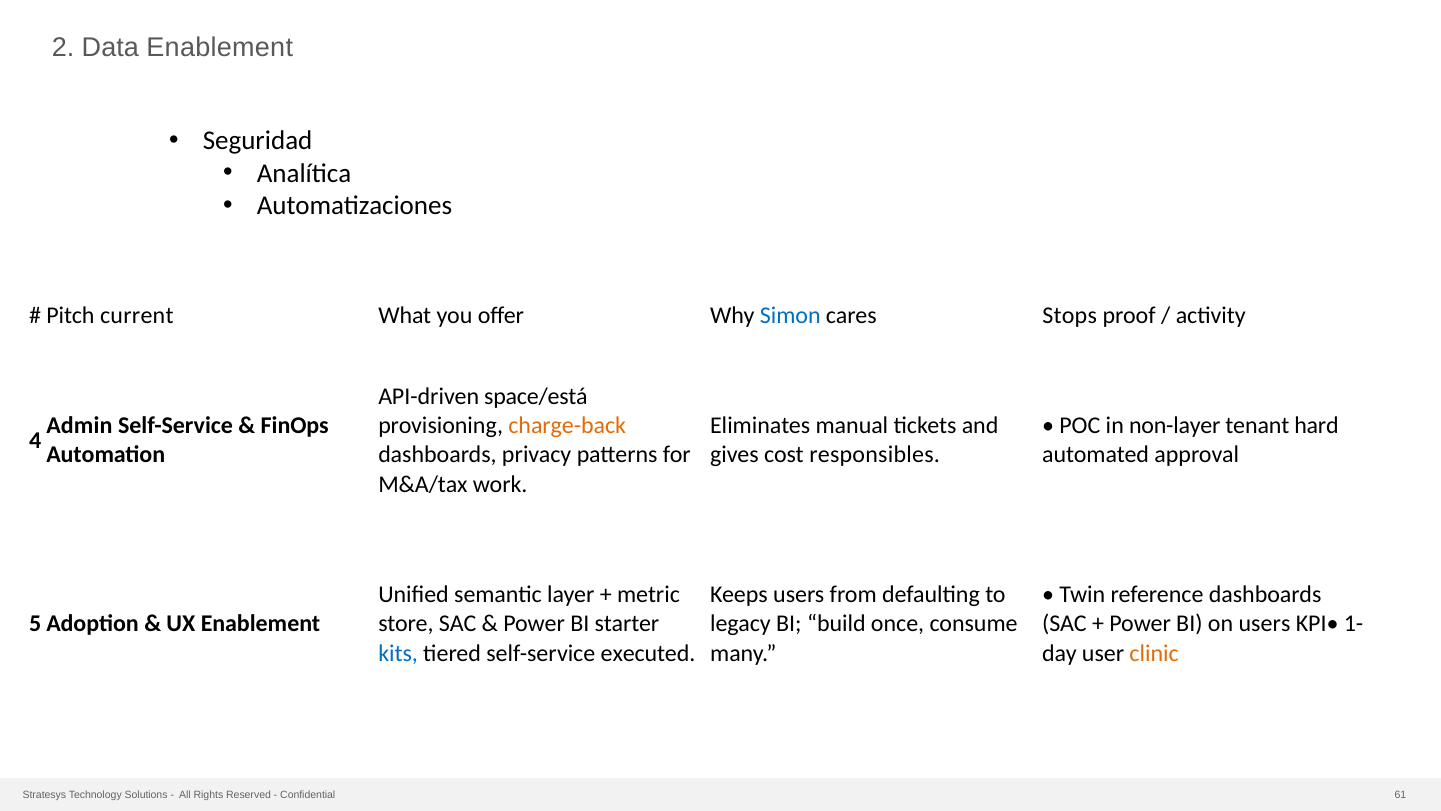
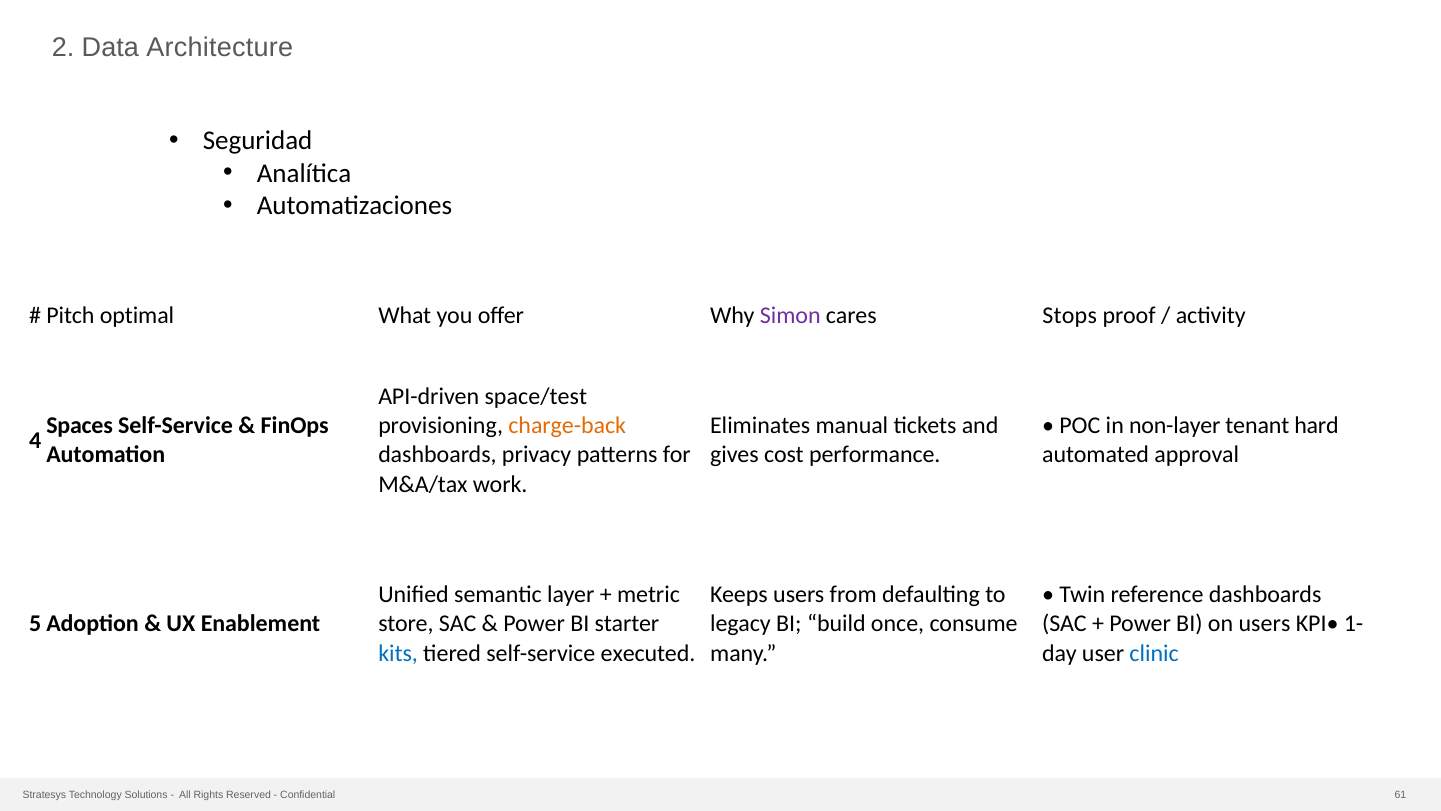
Data Enablement: Enablement -> Architecture
current: current -> optimal
Simon colour: blue -> purple
space/está: space/está -> space/test
Admin: Admin -> Spaces
responsibles: responsibles -> performance
clinic colour: orange -> blue
